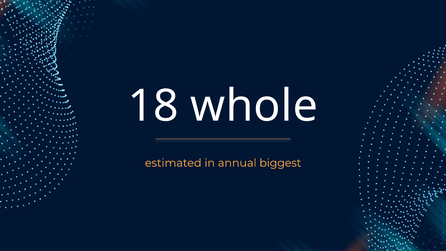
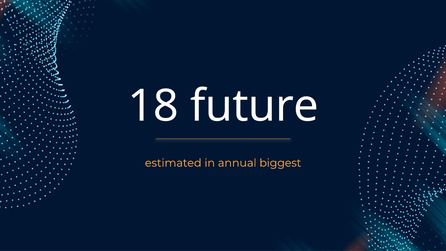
whole: whole -> future
